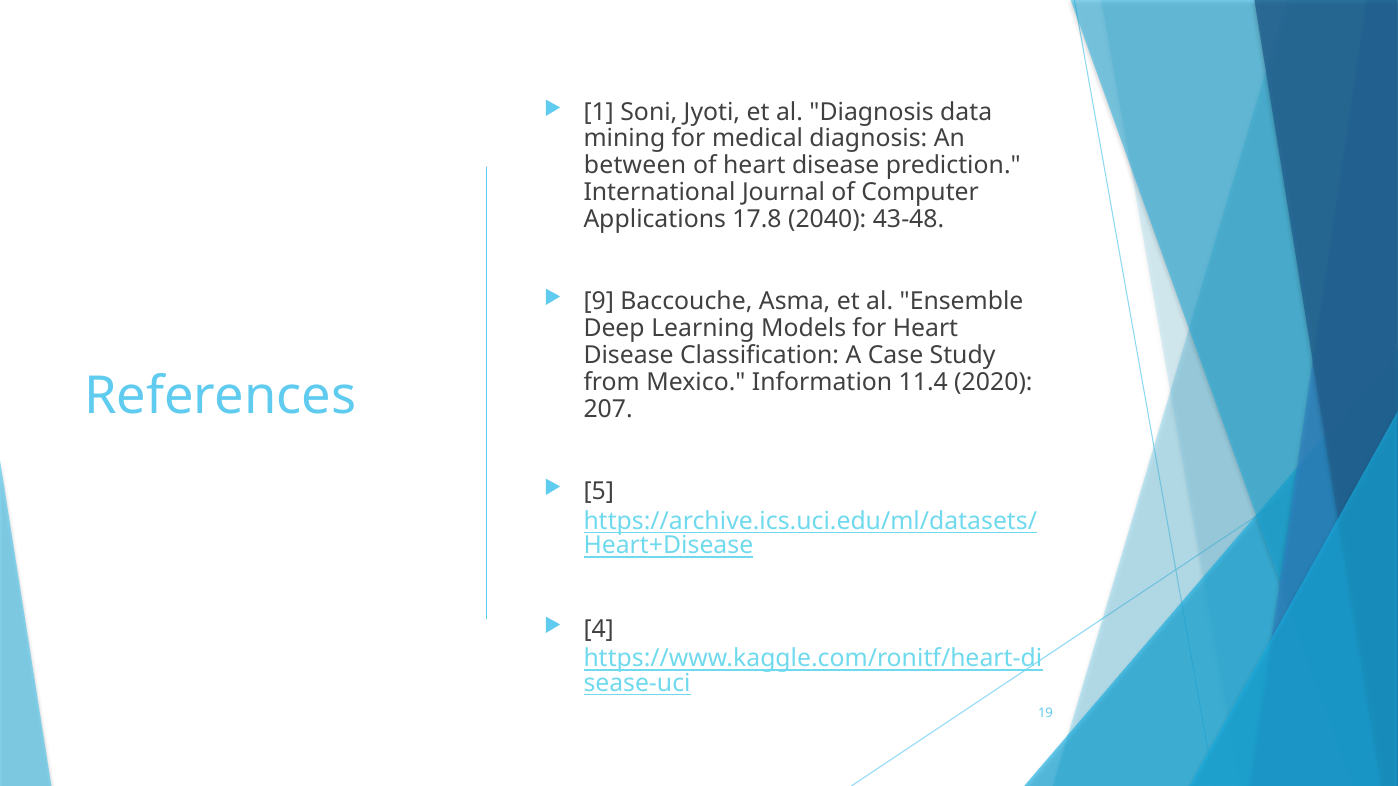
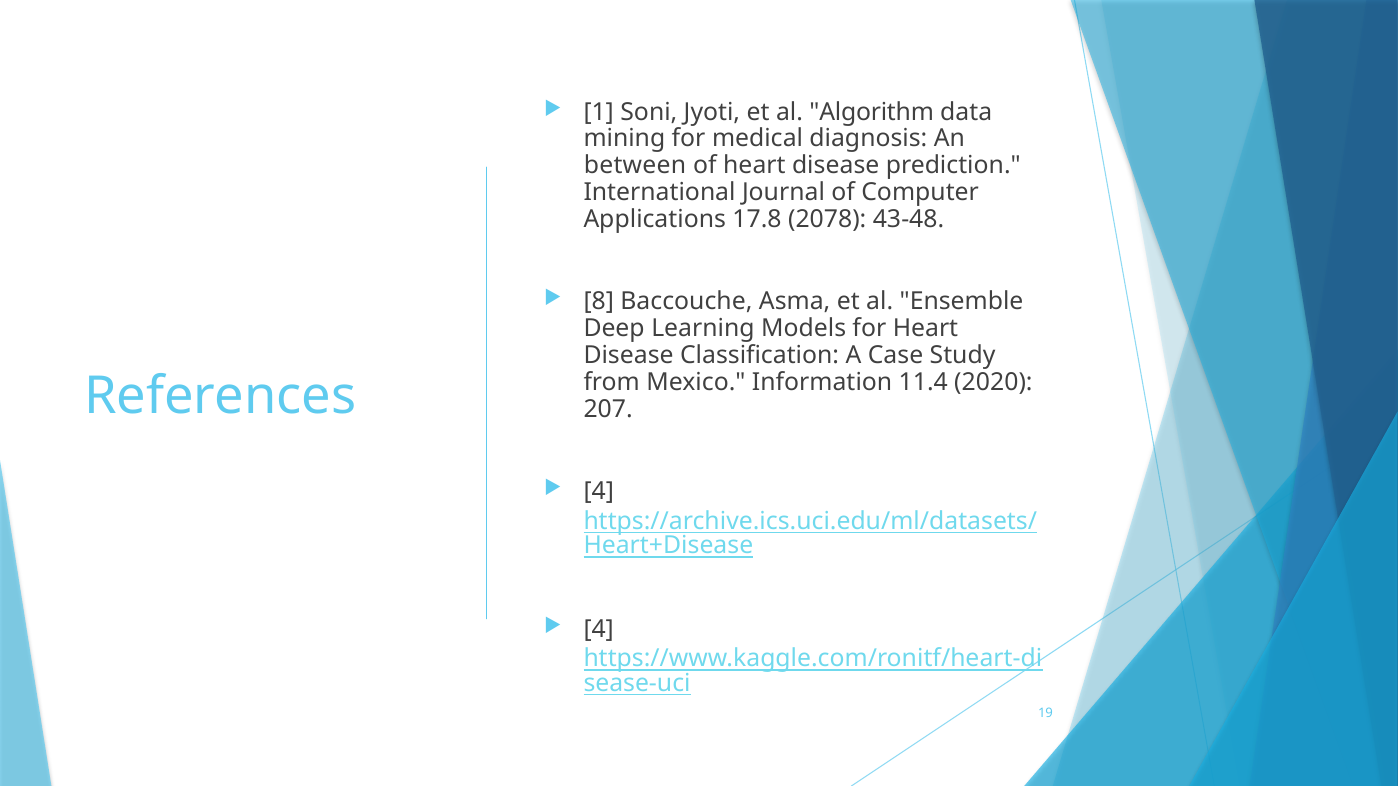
al Diagnosis: Diagnosis -> Algorithm
2040: 2040 -> 2078
9: 9 -> 8
5 at (599, 492): 5 -> 4
